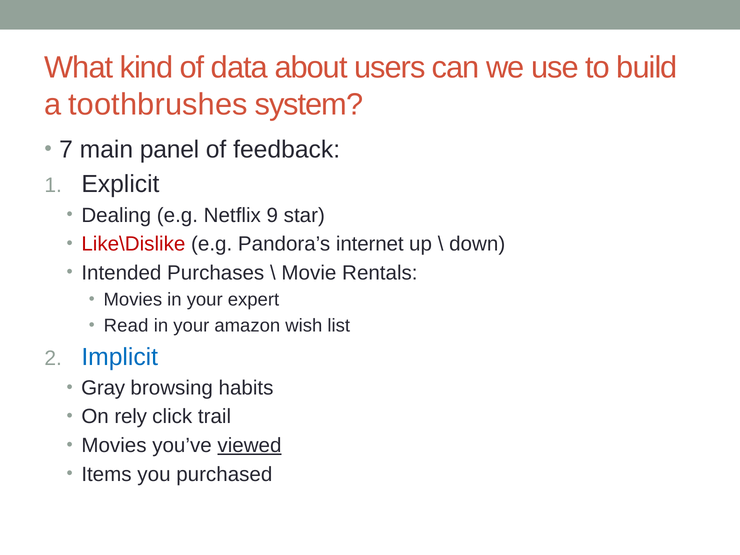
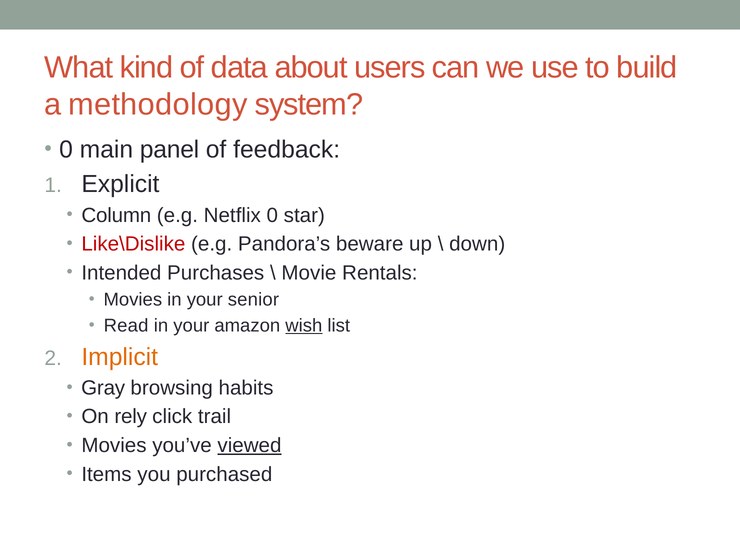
toothbrushes: toothbrushes -> methodology
7 at (66, 150): 7 -> 0
Dealing: Dealing -> Column
Netflix 9: 9 -> 0
internet: internet -> beware
expert: expert -> senior
wish underline: none -> present
Implicit colour: blue -> orange
